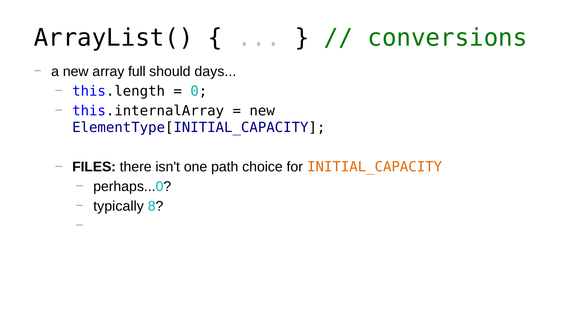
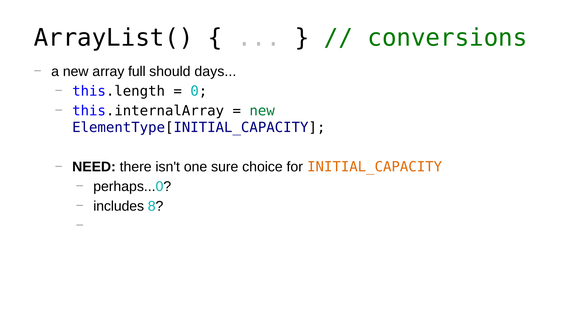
new at (262, 111) colour: black -> green
FILES: FILES -> NEED
path: path -> sure
typically: typically -> includes
